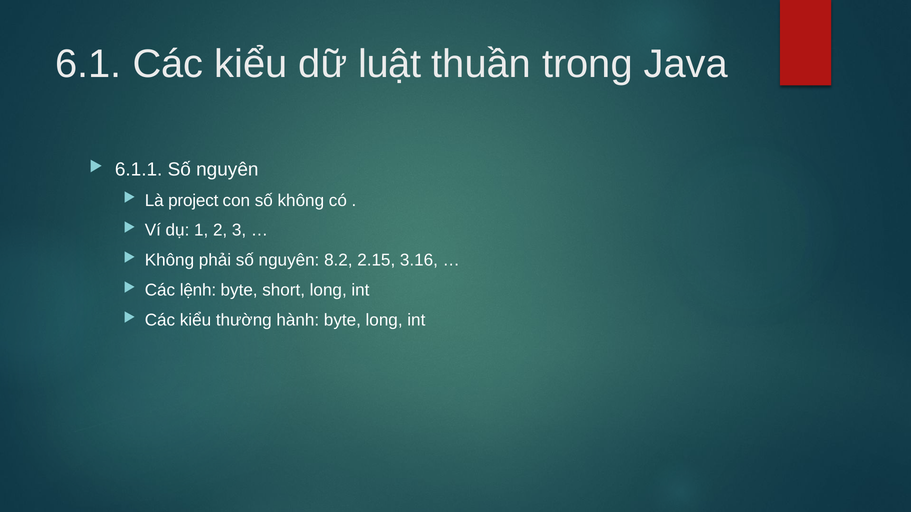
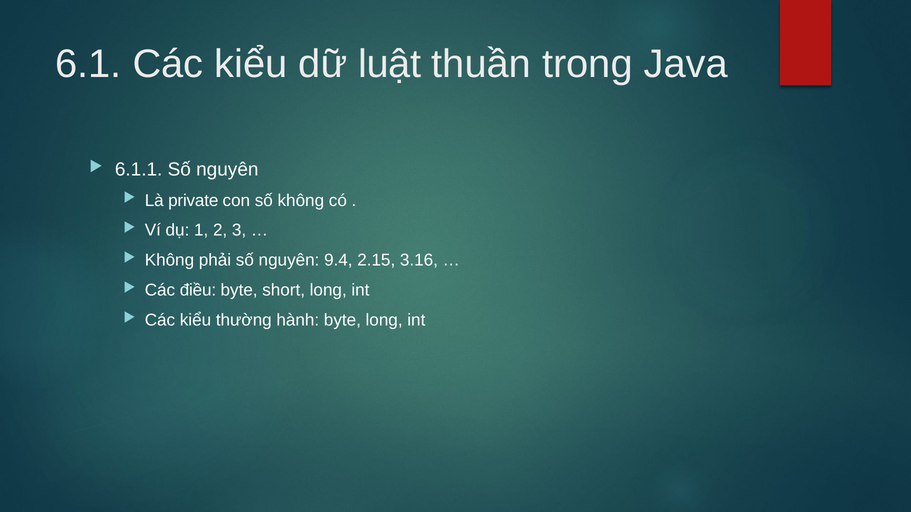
project: project -> private
8.2: 8.2 -> 9.4
lệnh: lệnh -> điều
